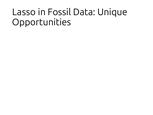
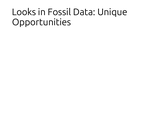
Lasso: Lasso -> Looks
